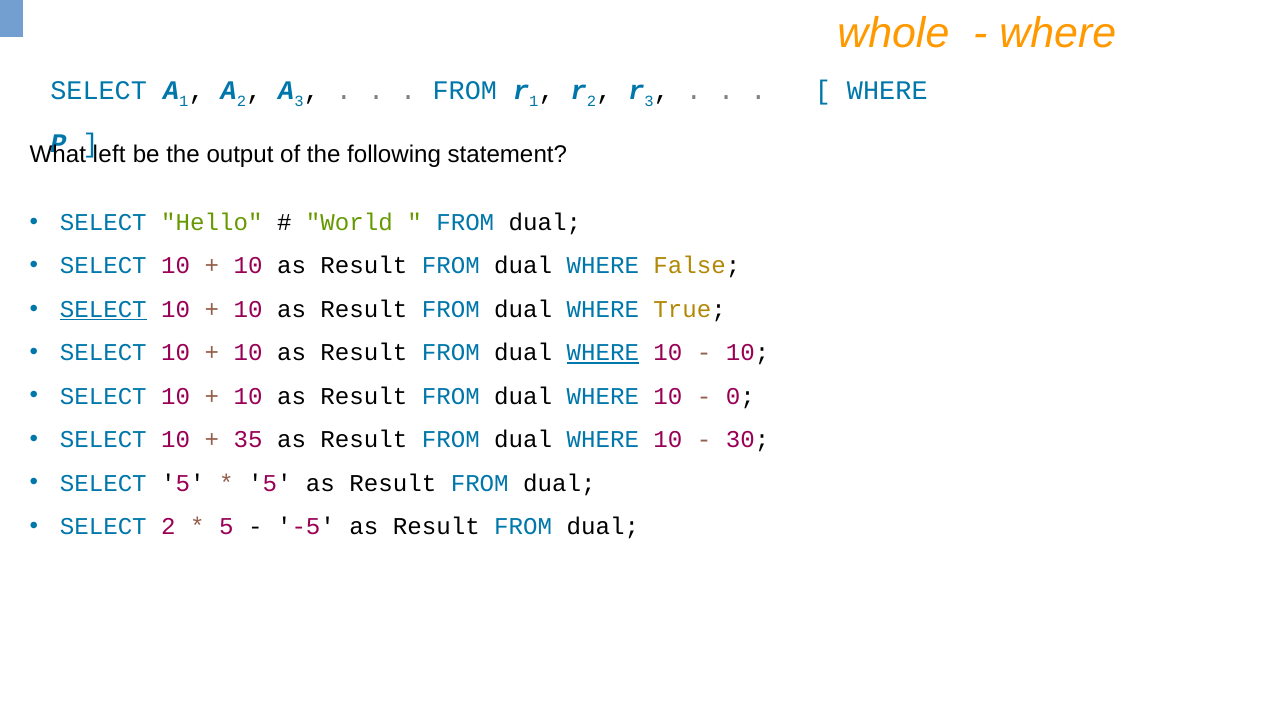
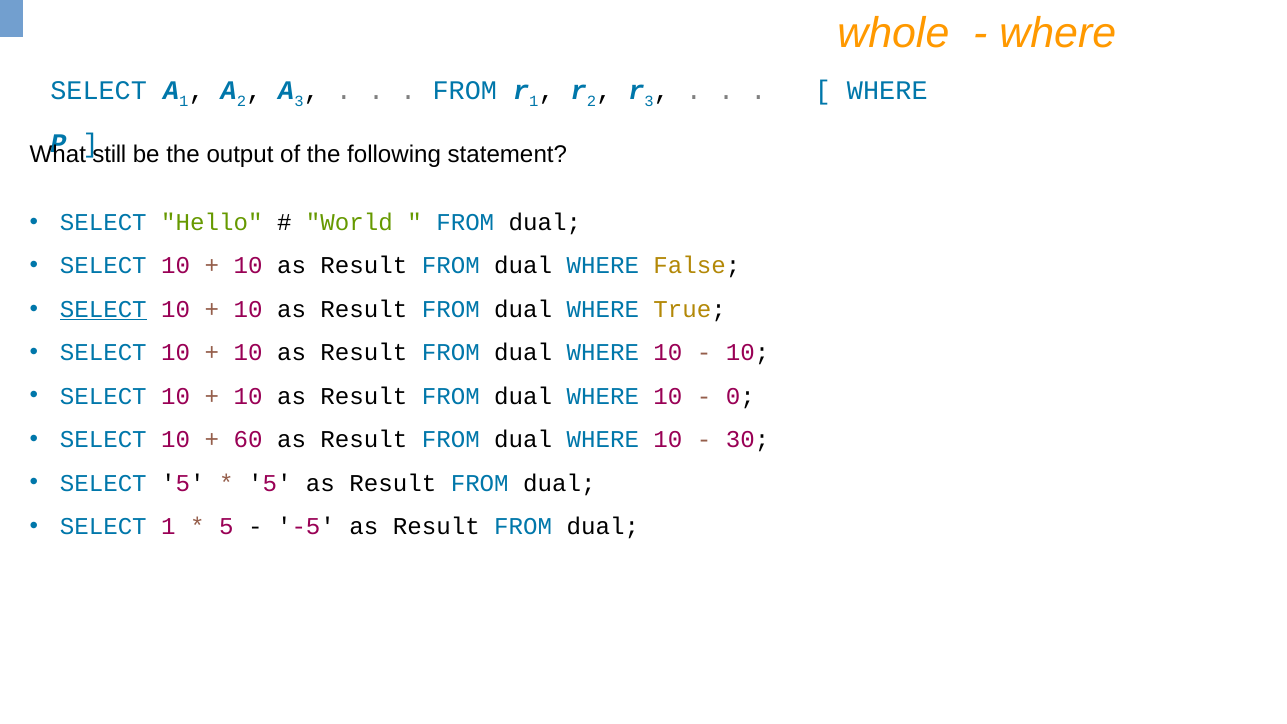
left: left -> still
WHERE at (603, 353) underline: present -> none
35: 35 -> 60
SELECT 2: 2 -> 1
